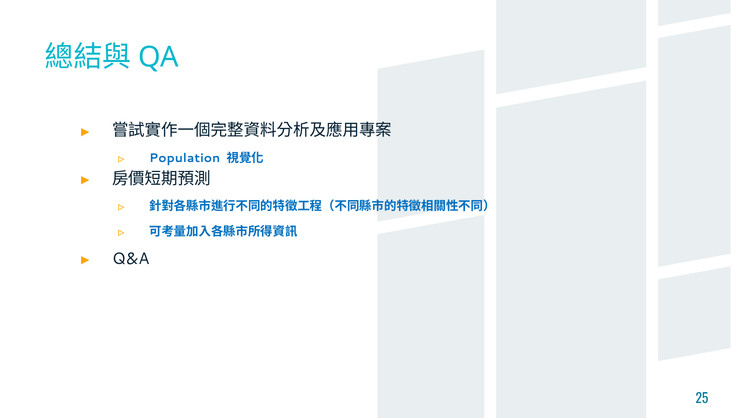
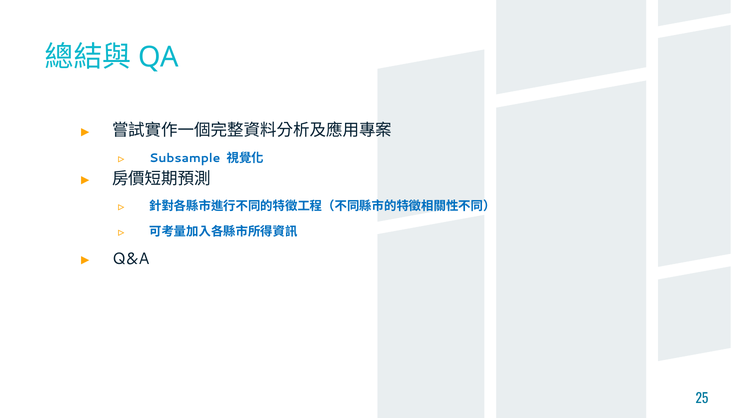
Population: Population -> Subsample
